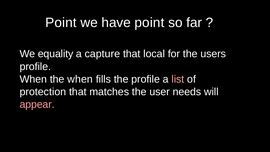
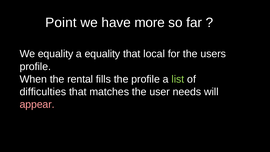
have point: point -> more
a capture: capture -> equality
the when: when -> rental
list colour: pink -> light green
protection: protection -> difficulties
